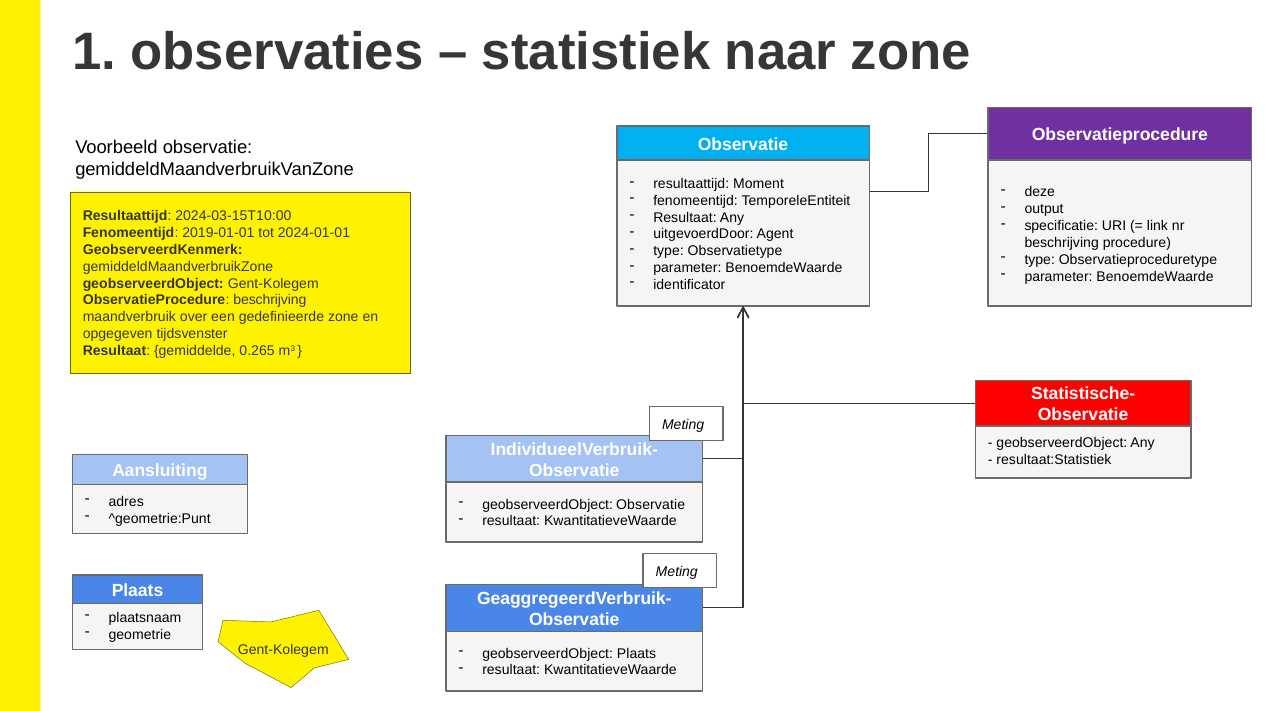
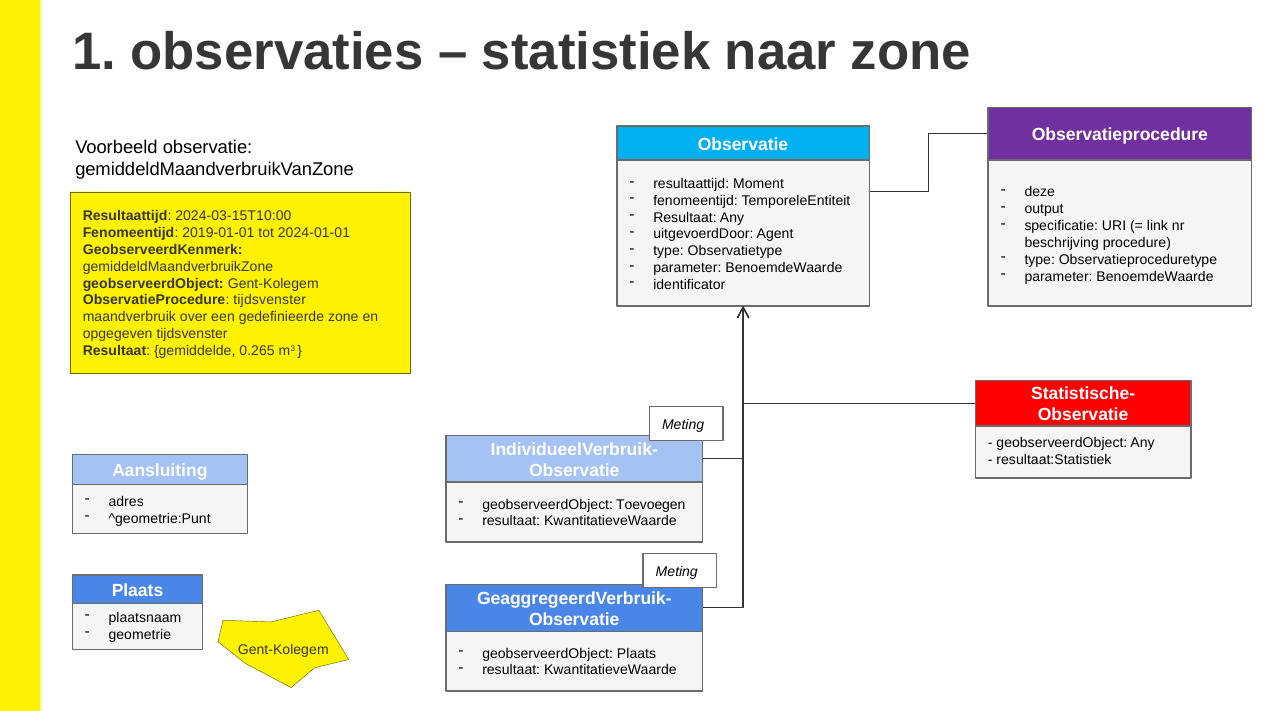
ObservatieProcedure beschrijving: beschrijving -> tijdsvenster
geobserveerdObject Observatie: Observatie -> Toevoegen
